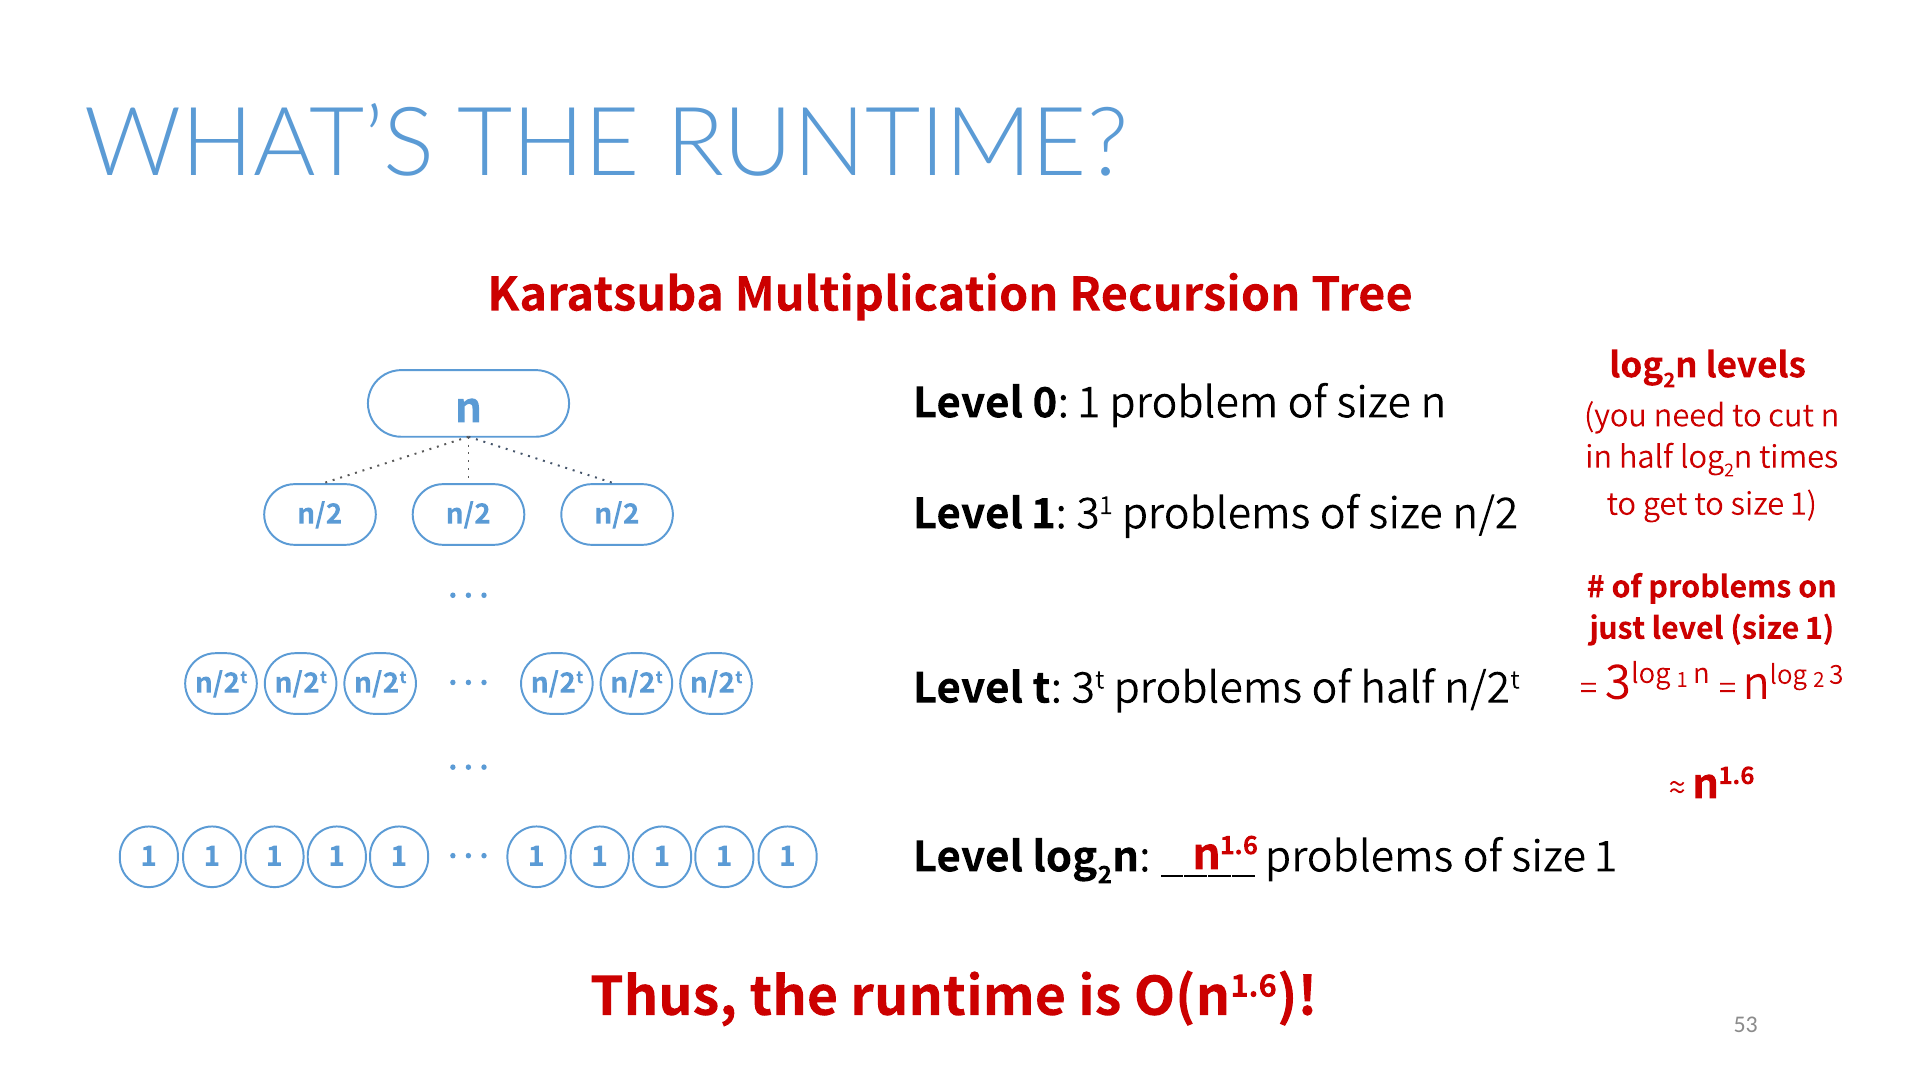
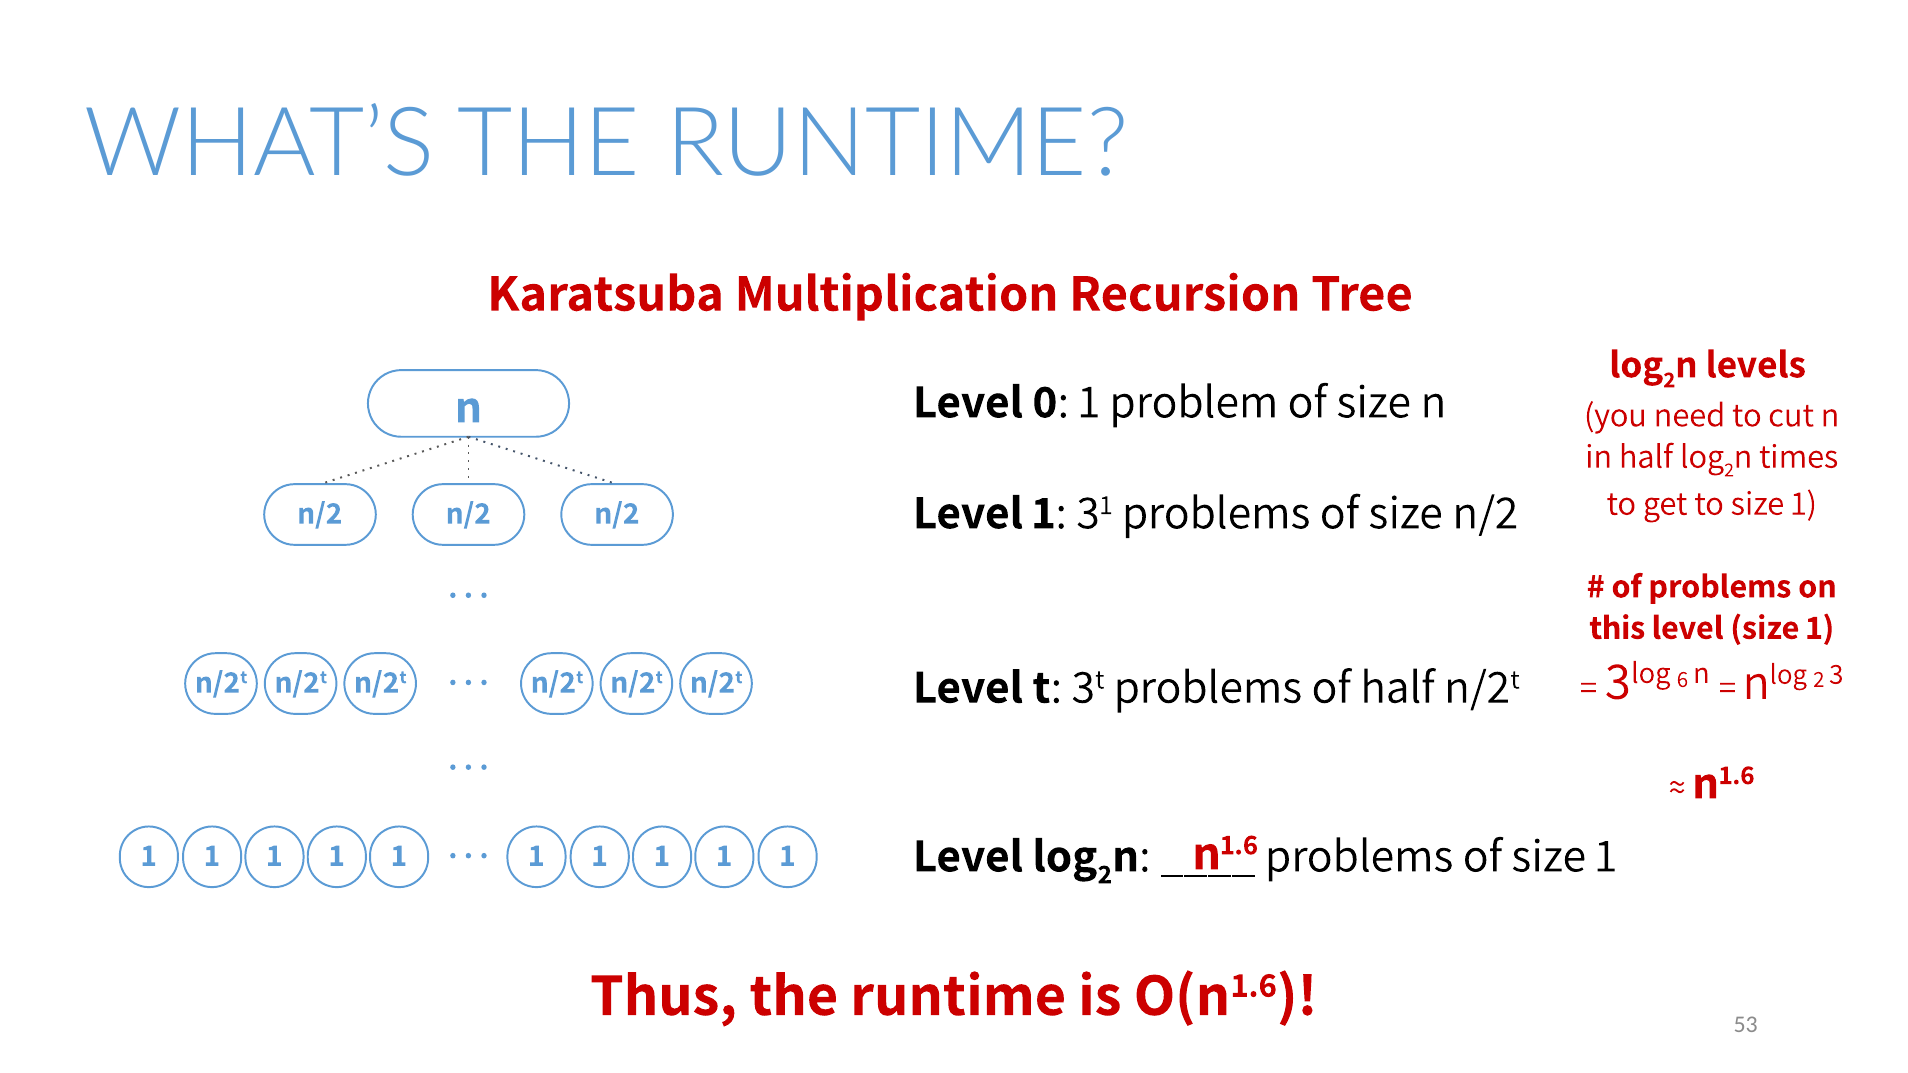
just: just -> this
3log 1: 1 -> 6
